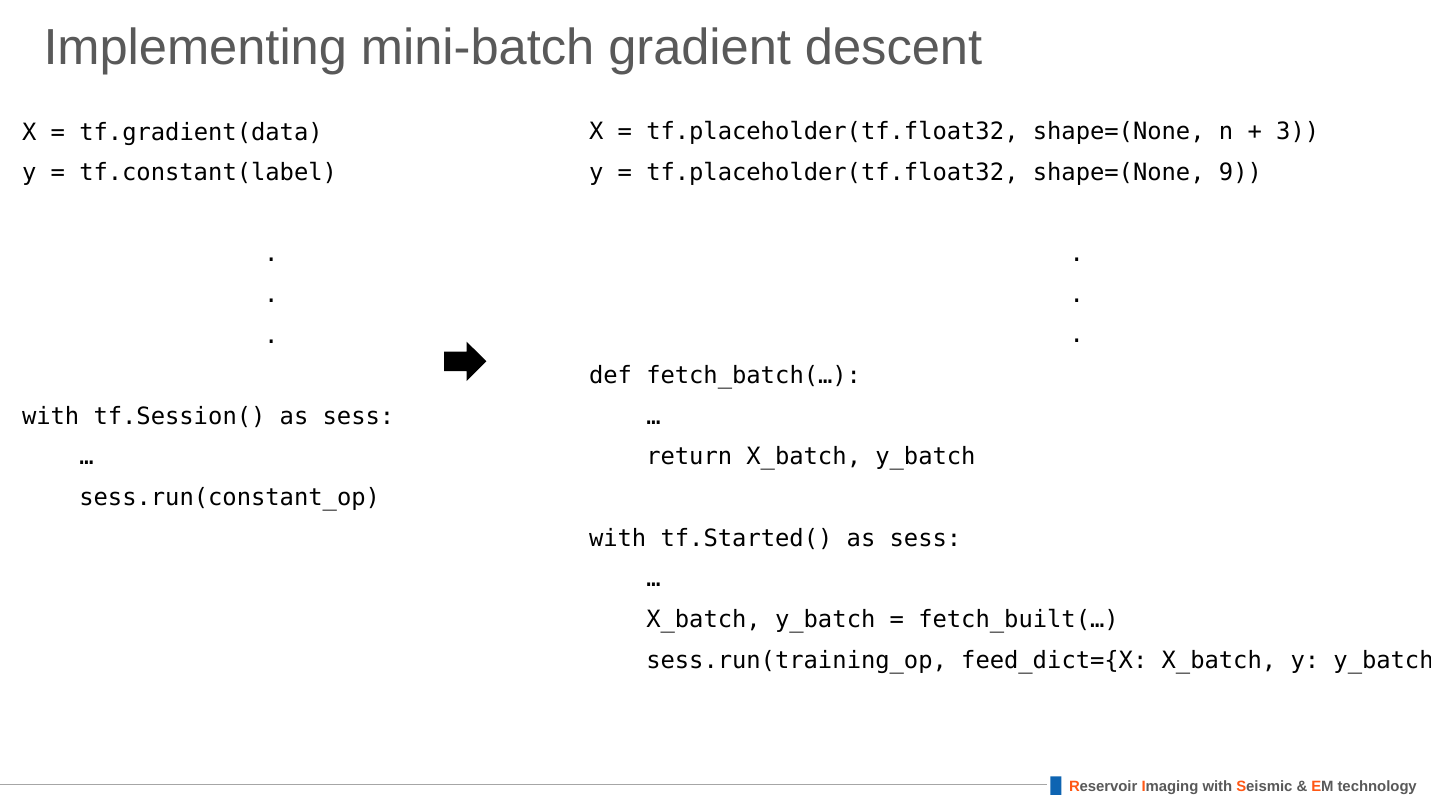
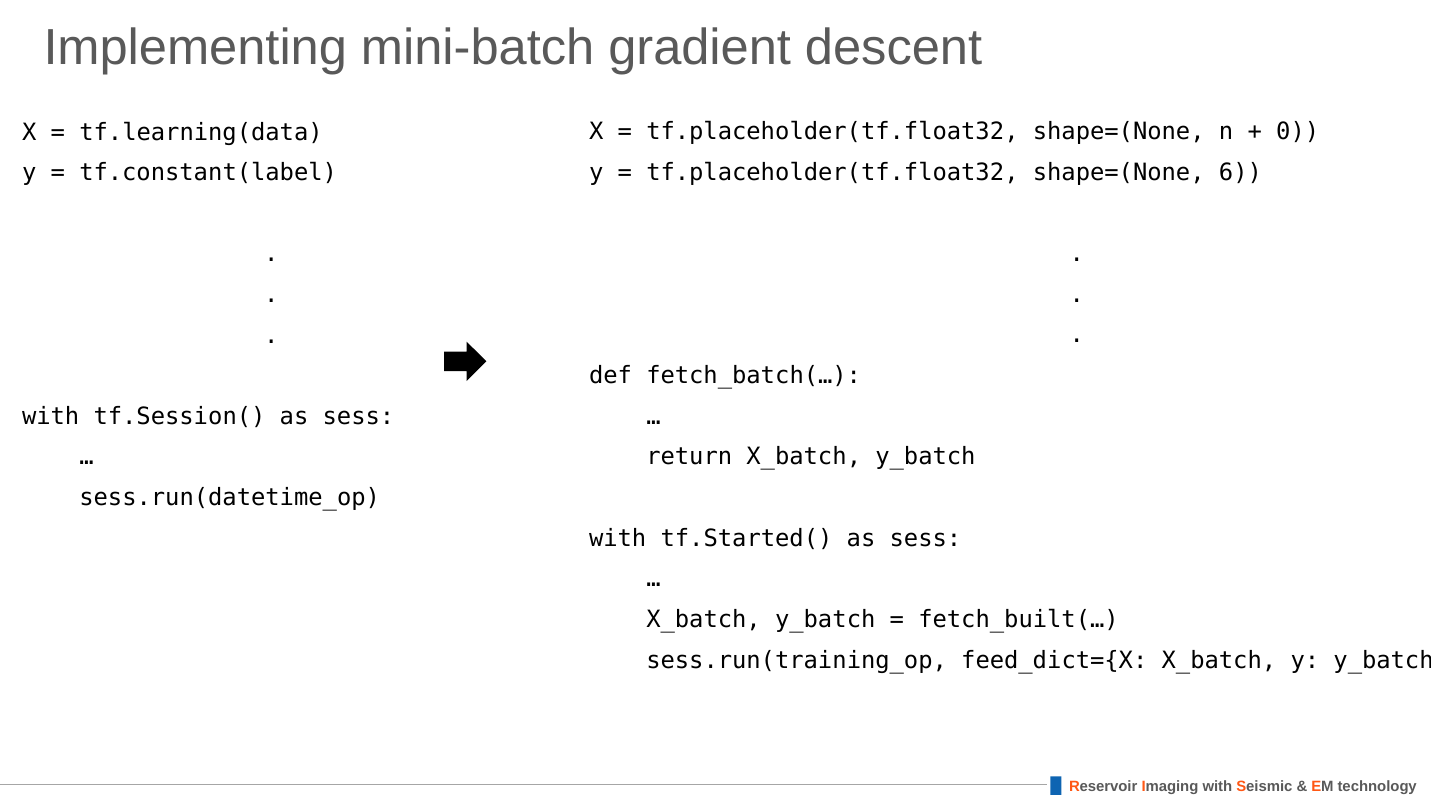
3: 3 -> 0
tf.gradient(data: tf.gradient(data -> tf.learning(data
9: 9 -> 6
sess.run(constant_op: sess.run(constant_op -> sess.run(datetime_op
